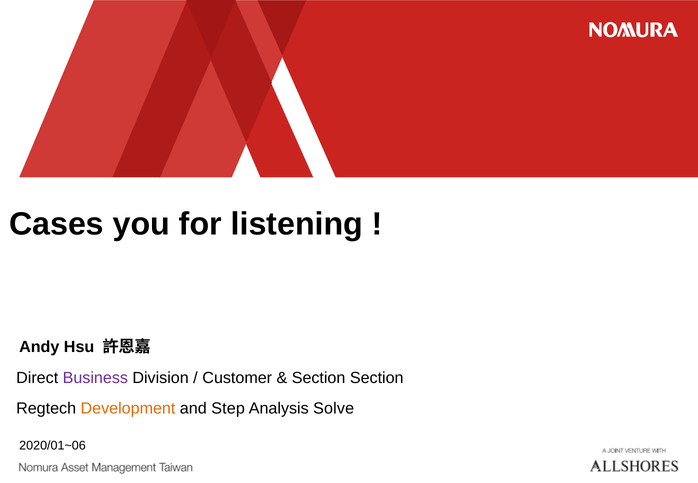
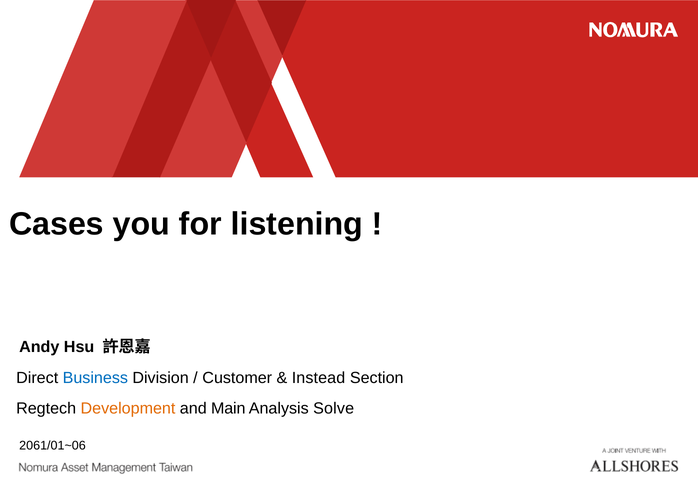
Business colour: purple -> blue
Section at (319, 378): Section -> Instead
Step: Step -> Main
2020/01~06: 2020/01~06 -> 2061/01~06
